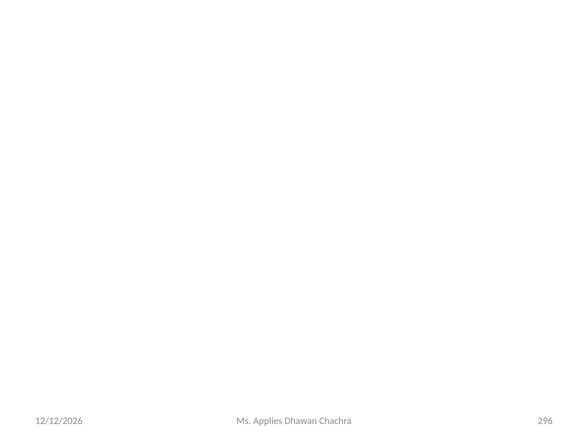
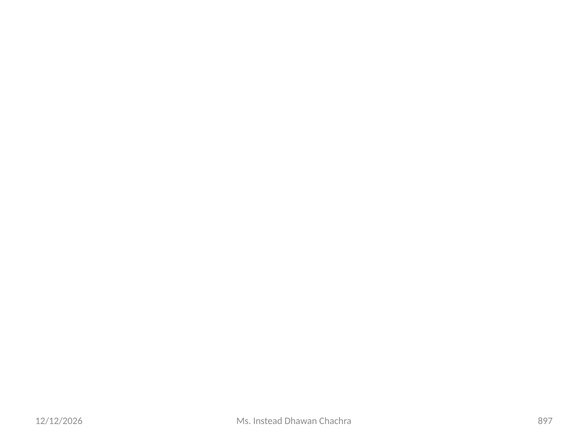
Applies: Applies -> Instead
296: 296 -> 897
